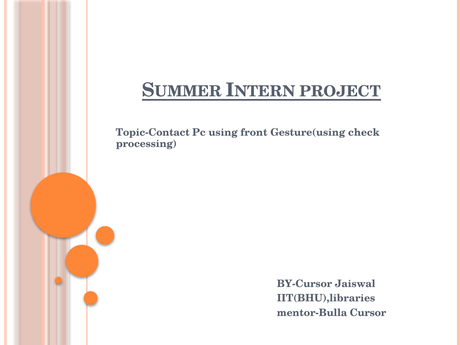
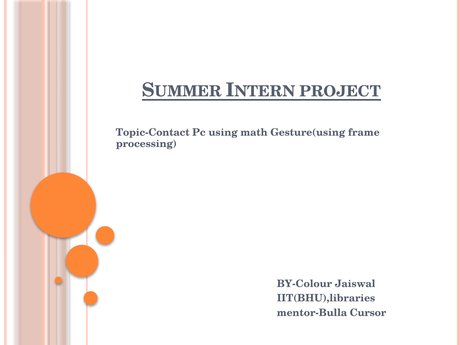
front: front -> math
check: check -> frame
BY-Cursor: BY-Cursor -> BY-Colour
